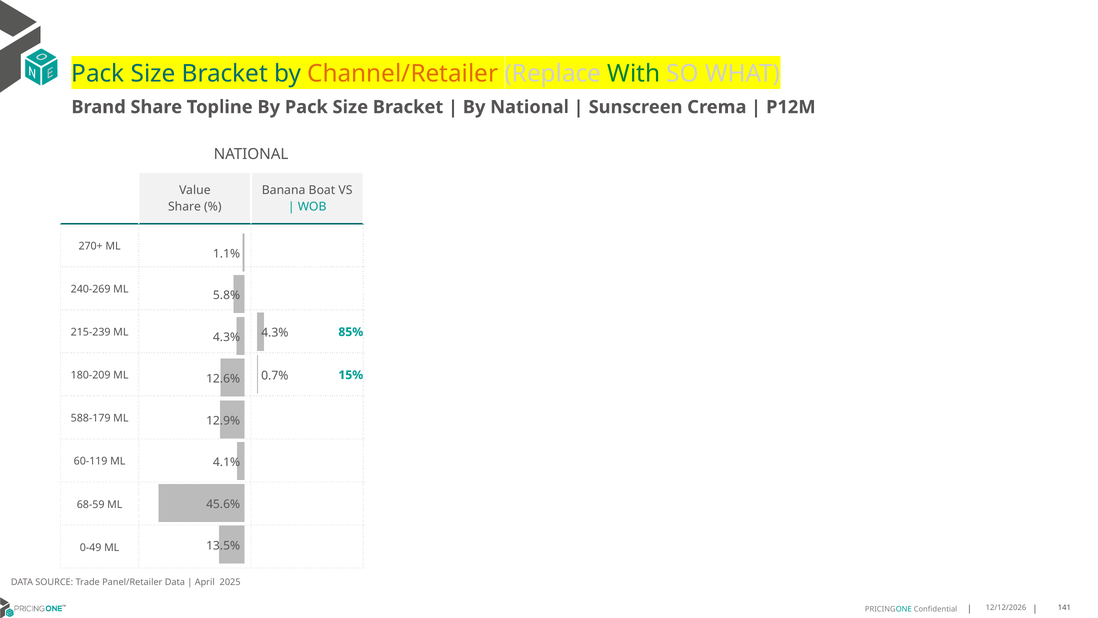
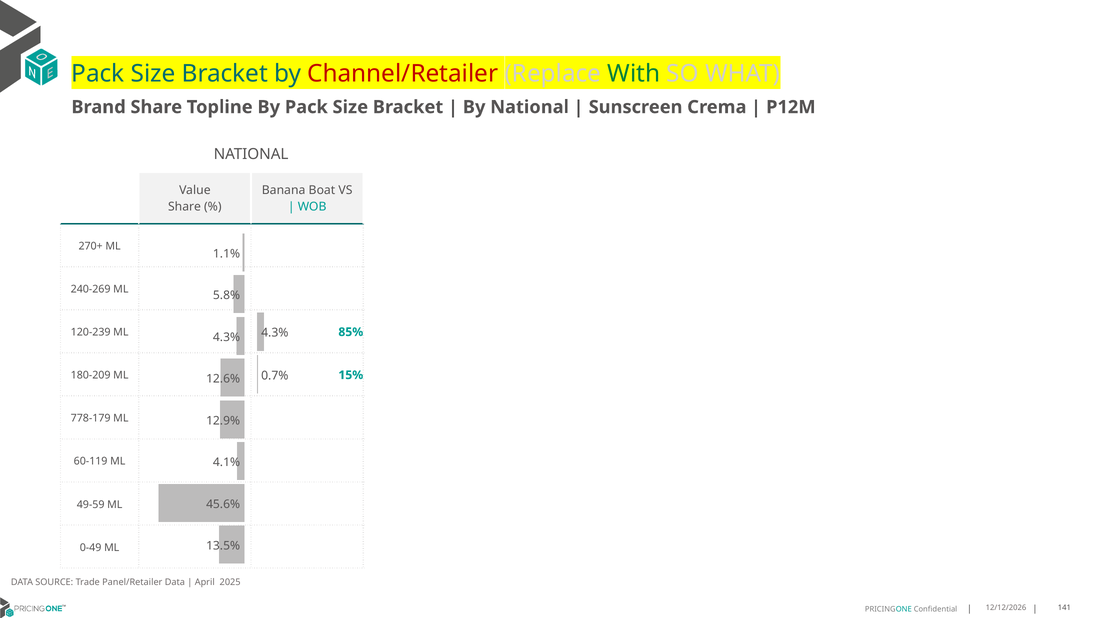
Channel/Retailer colour: orange -> red
215-239: 215-239 -> 120-239
588-179: 588-179 -> 778-179
68-59: 68-59 -> 49-59
